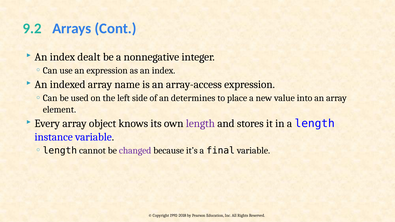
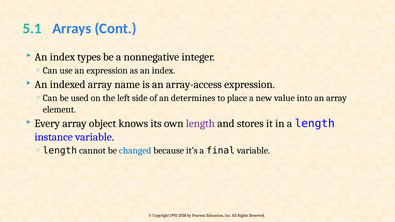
9.2: 9.2 -> 5.1
dealt: dealt -> types
changed colour: purple -> blue
